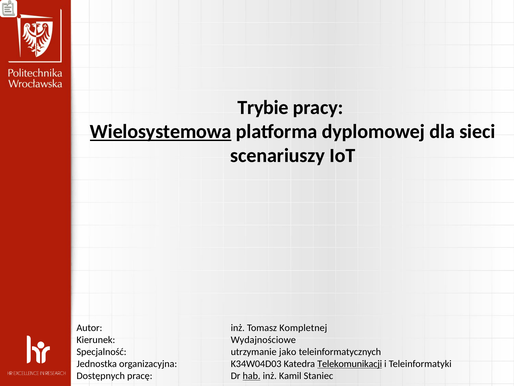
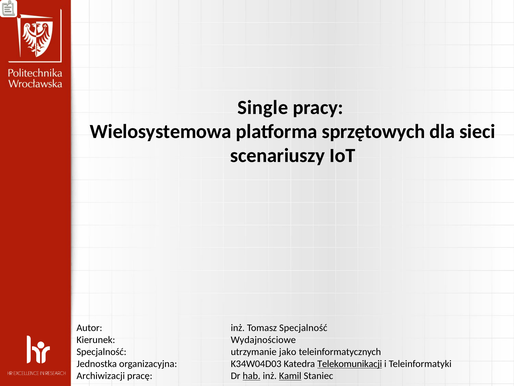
Trybie: Trybie -> Single
Wielosystemowa underline: present -> none
dyplomowej: dyplomowej -> sprzętowych
Tomasz Kompletnej: Kompletnej -> Specjalność
Dostępnych: Dostępnych -> Archiwizacji
Kamil underline: none -> present
